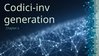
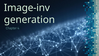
Codici-inv: Codici-inv -> Image-inv
